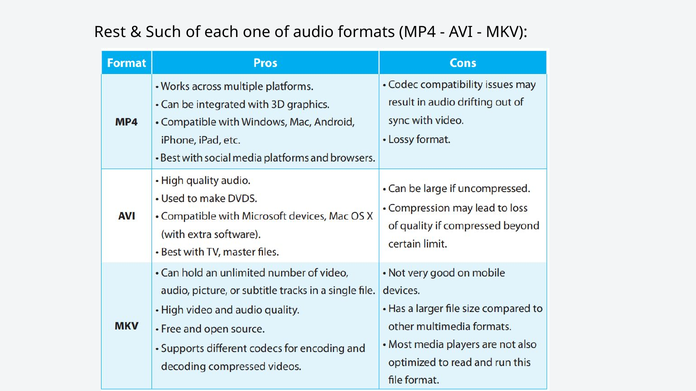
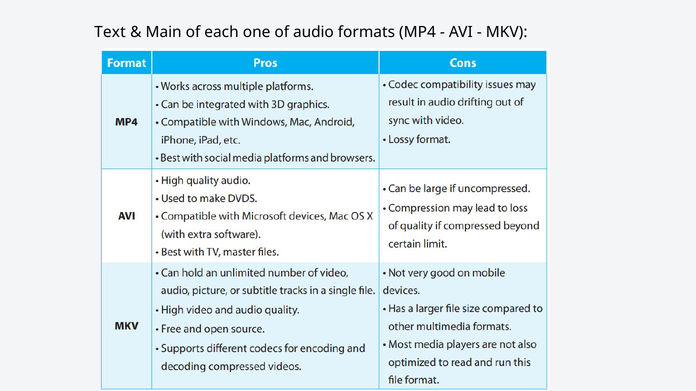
Rest: Rest -> Text
Such: Such -> Main
